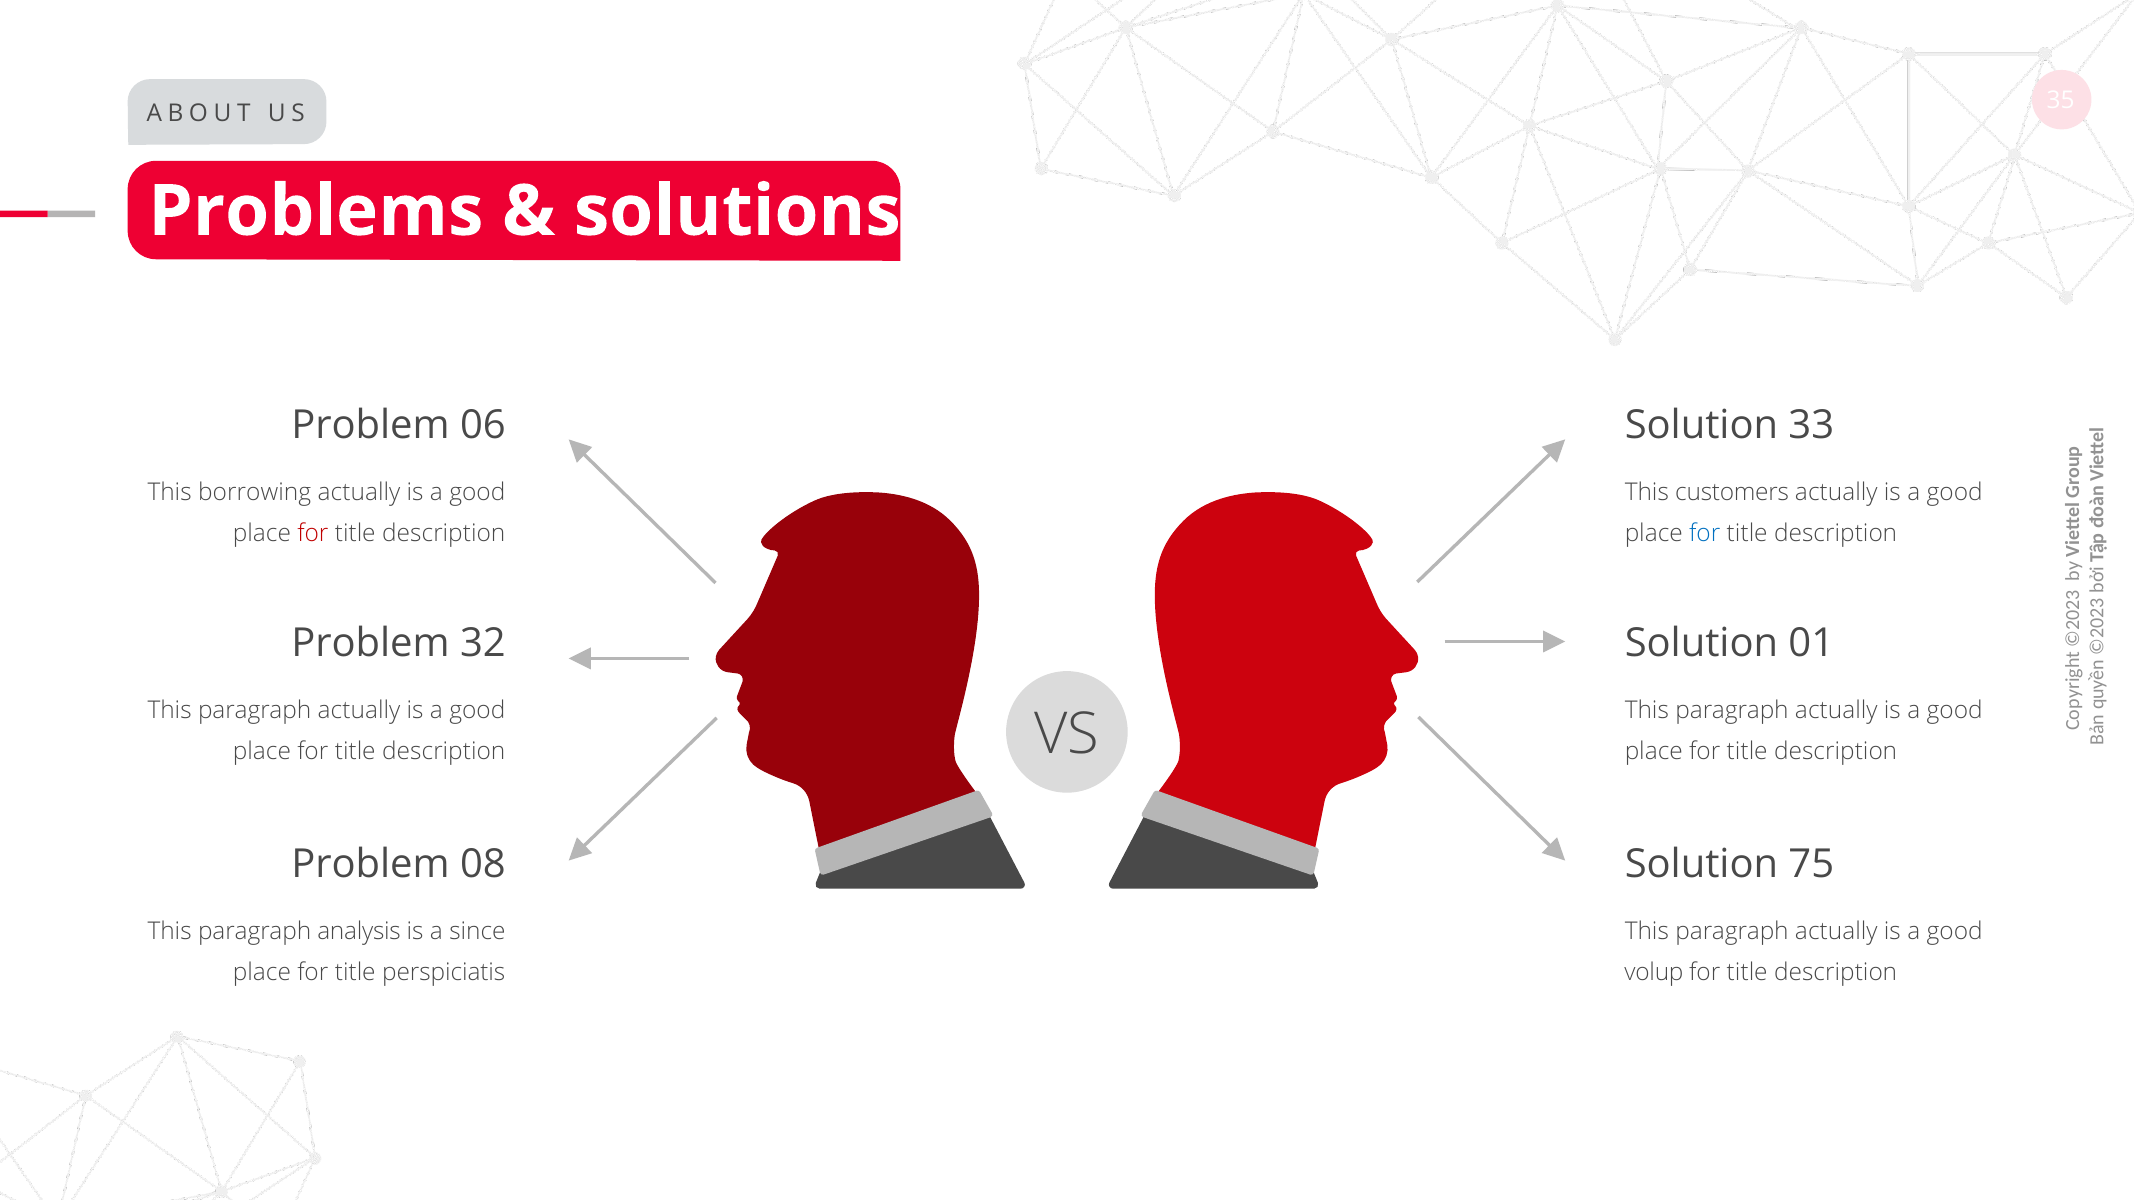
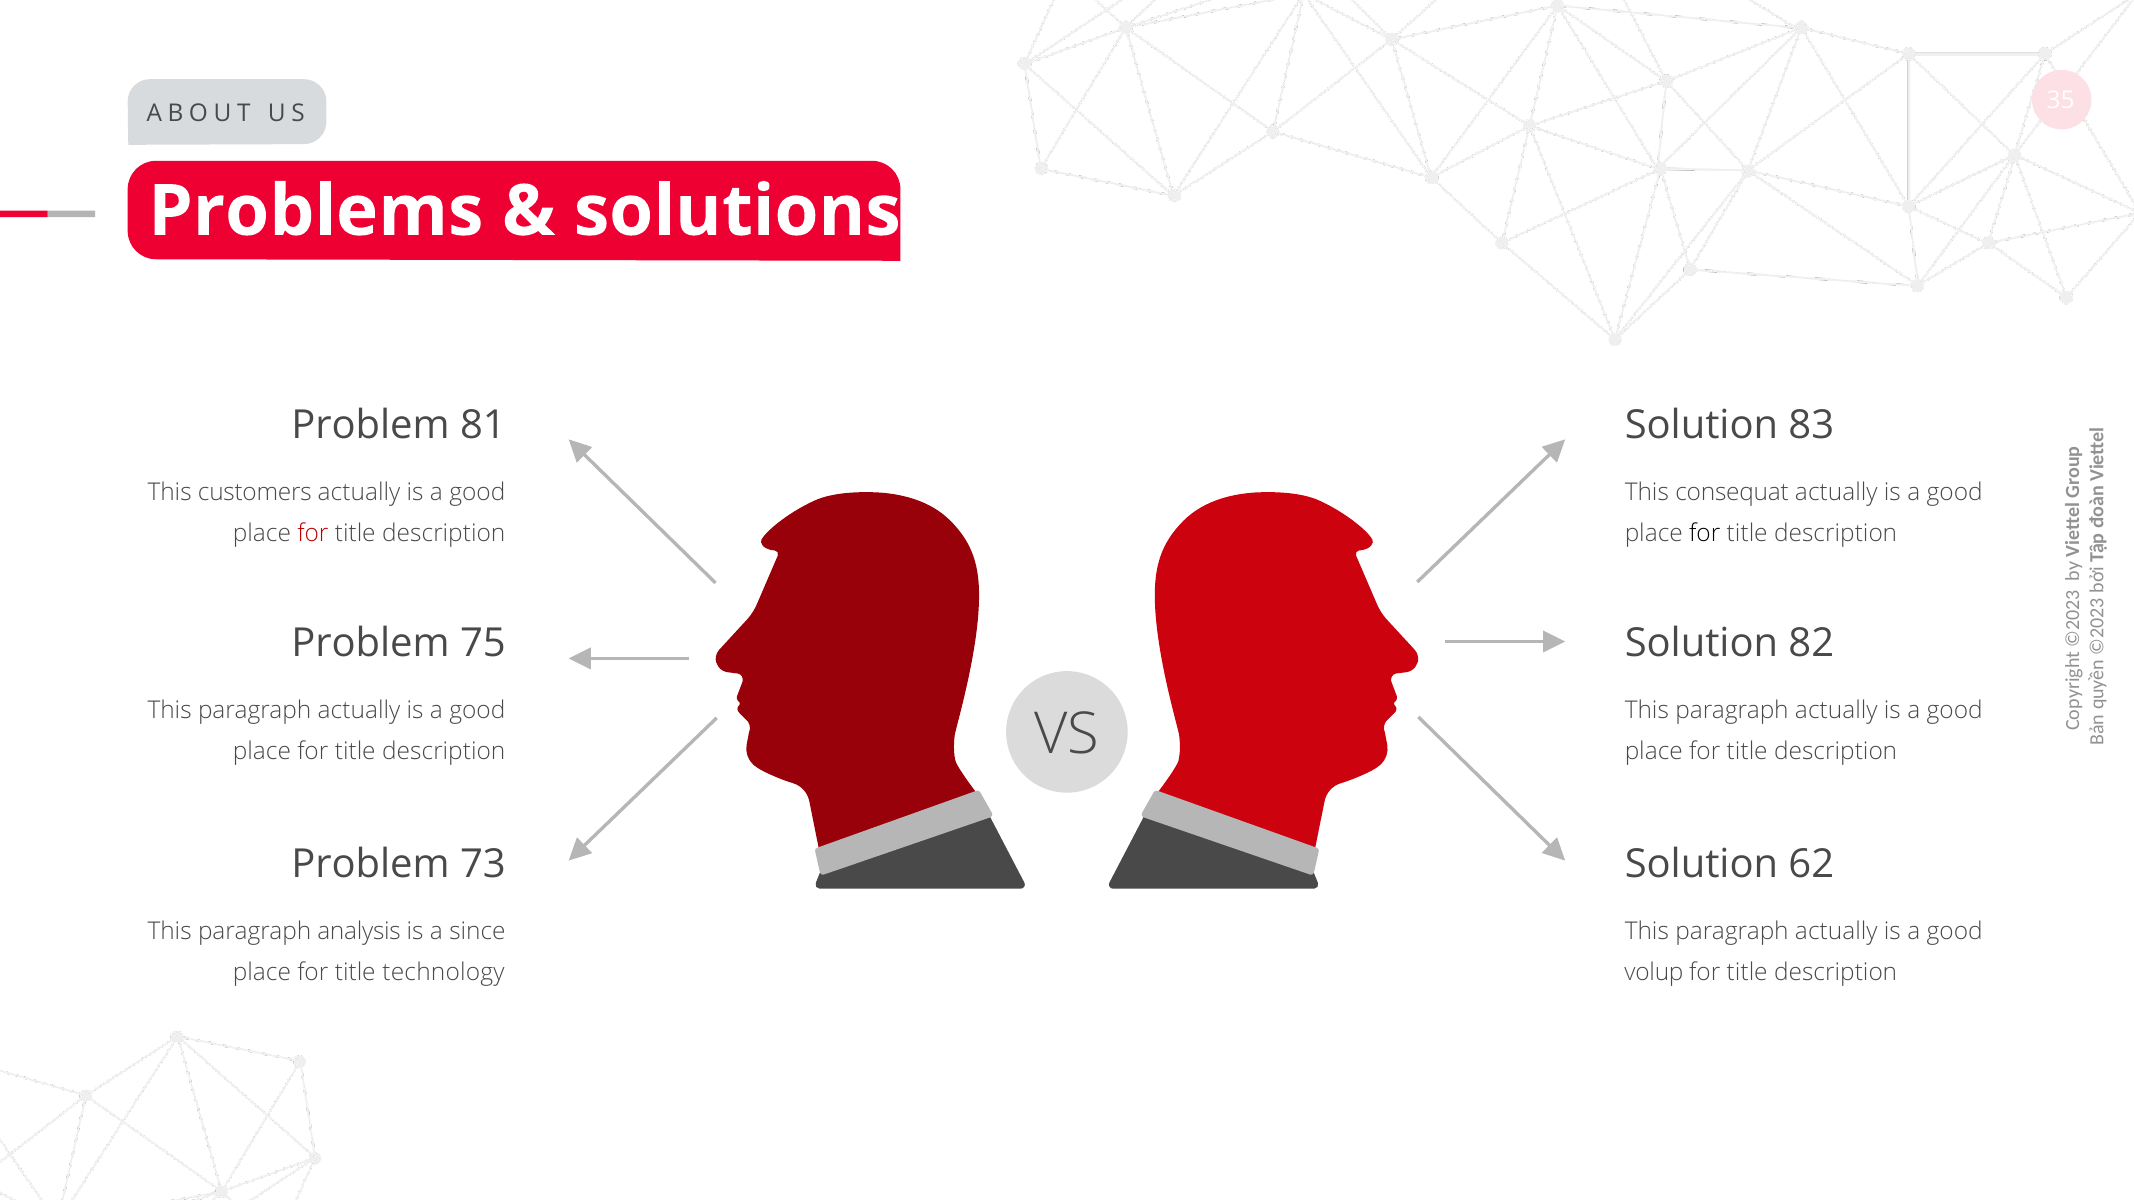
06: 06 -> 81
33: 33 -> 83
borrowing: borrowing -> customers
customers: customers -> consequat
for at (1705, 534) colour: blue -> black
32: 32 -> 75
01: 01 -> 82
08: 08 -> 73
75: 75 -> 62
perspiciatis: perspiciatis -> technology
